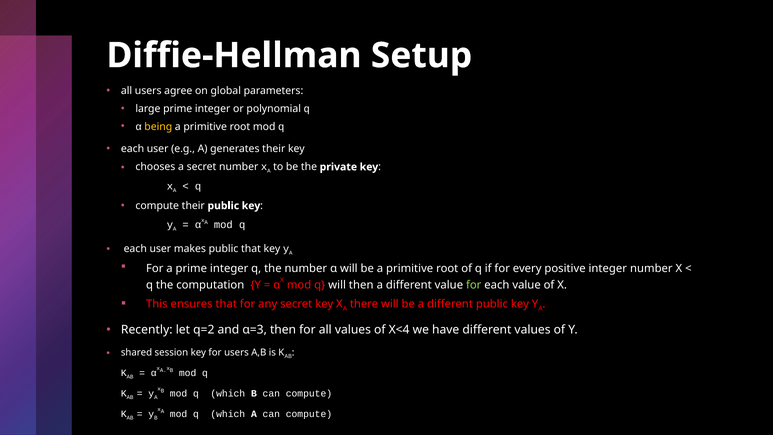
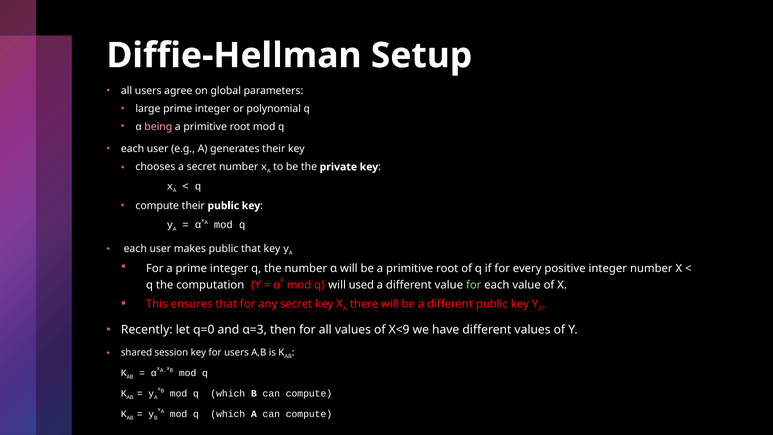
being colour: yellow -> pink
will then: then -> used
q=2: q=2 -> q=0
X<4: X<4 -> X<9
